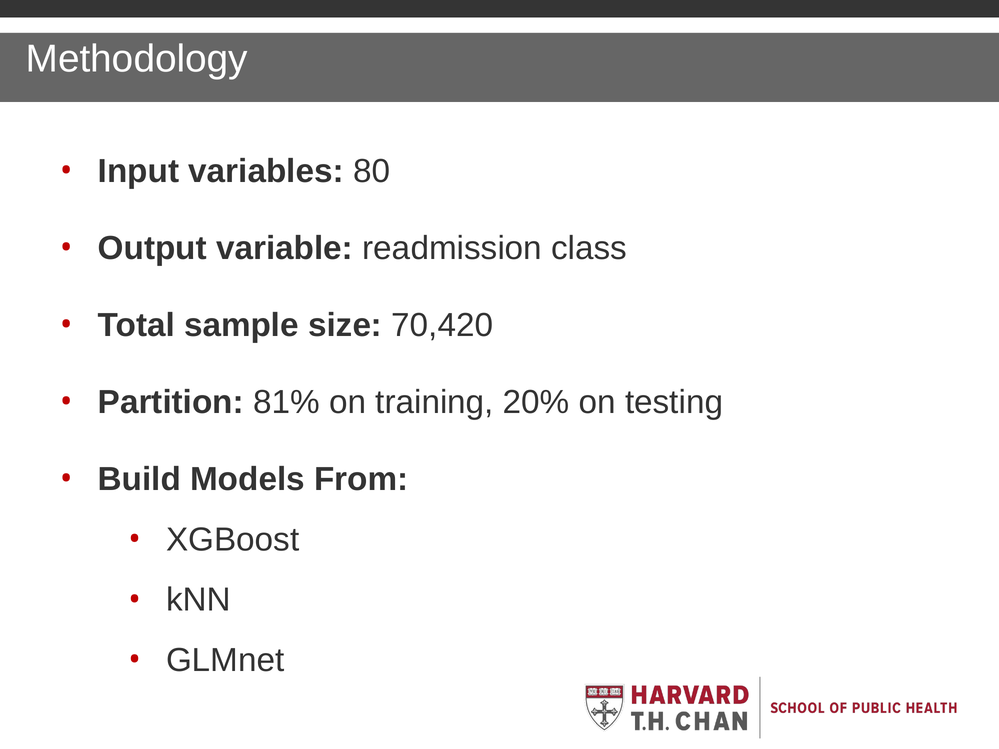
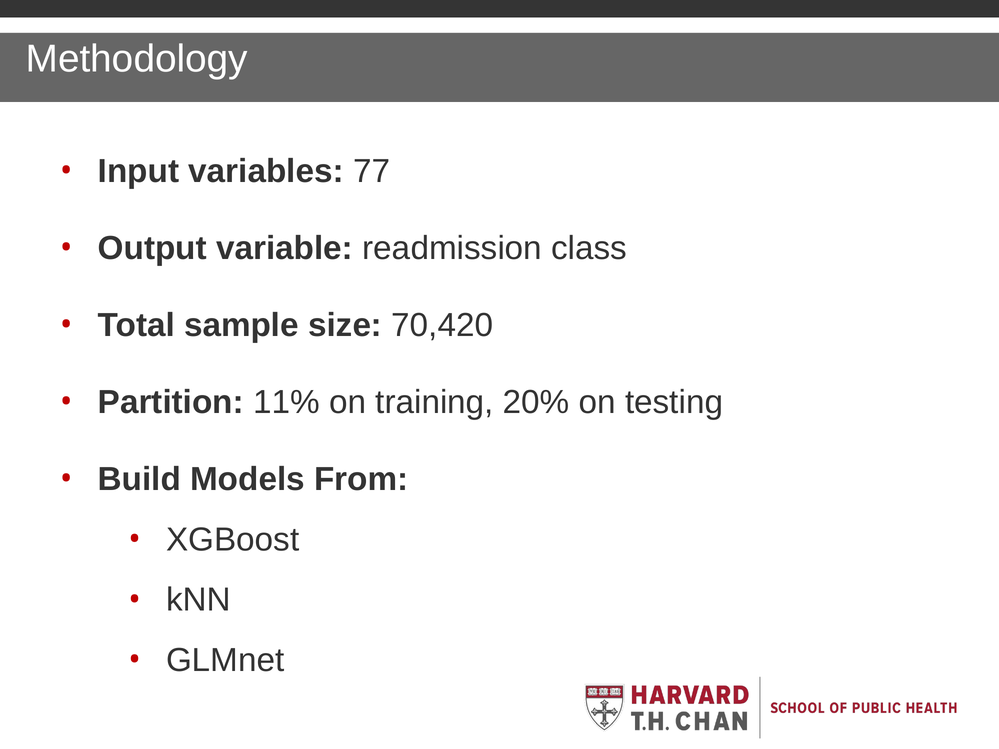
80: 80 -> 77
81%: 81% -> 11%
